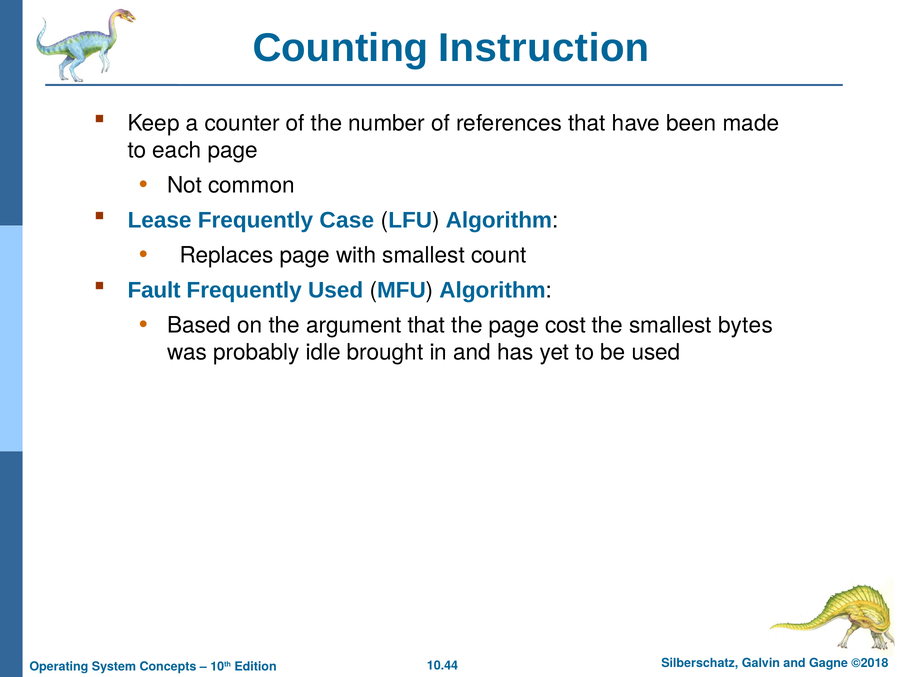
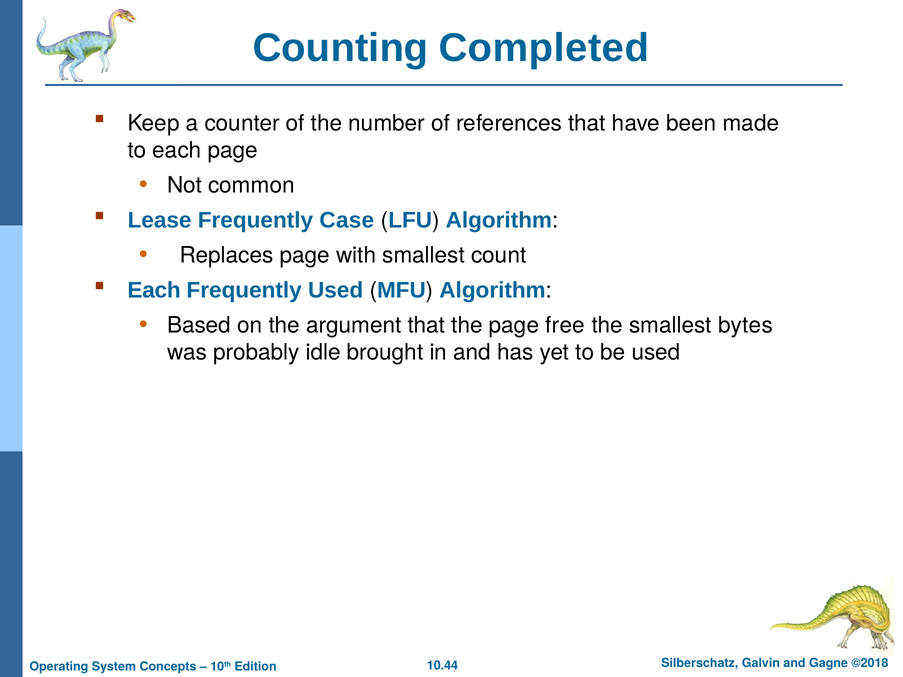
Instruction: Instruction -> Completed
Fault at (154, 290): Fault -> Each
cost: cost -> free
